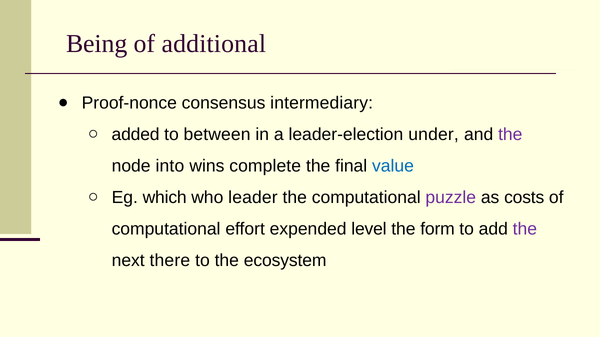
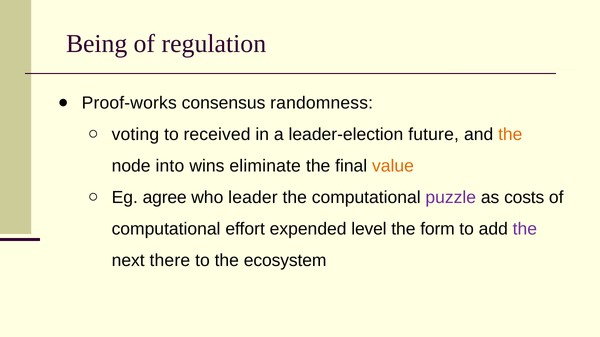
additional: additional -> regulation
Proof-nonce: Proof-nonce -> Proof-works
intermediary: intermediary -> randomness
added: added -> voting
between: between -> received
under: under -> future
the at (510, 135) colour: purple -> orange
complete: complete -> eliminate
value colour: blue -> orange
which: which -> agree
